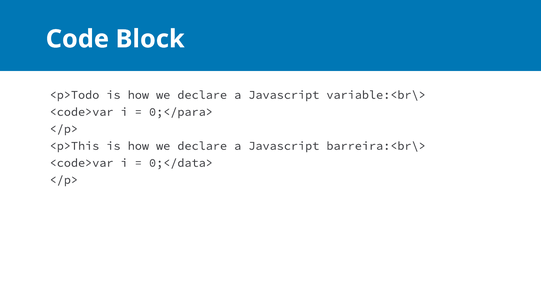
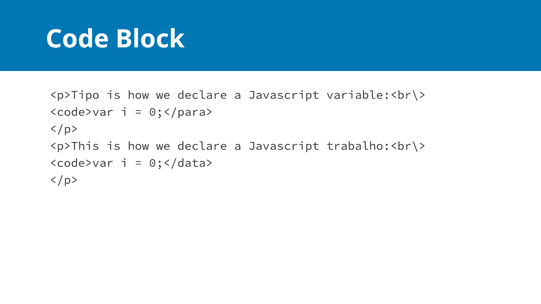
<p>Todo: <p>Todo -> <p>Tipo
barreira:<br\>: barreira:<br\> -> trabalho:<br\>
